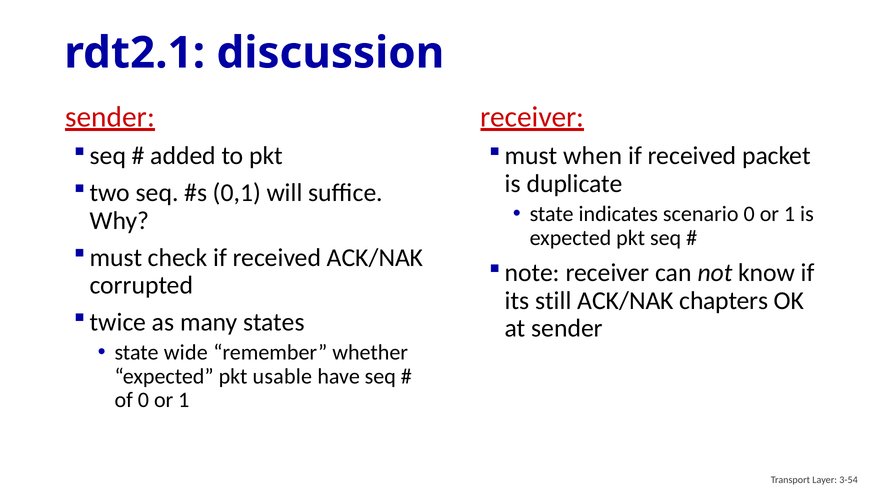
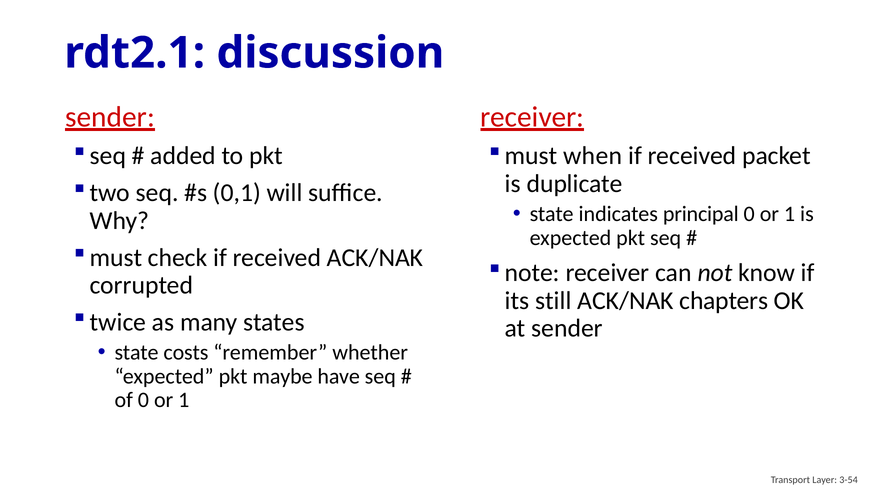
scenario: scenario -> principal
wide: wide -> costs
usable: usable -> maybe
